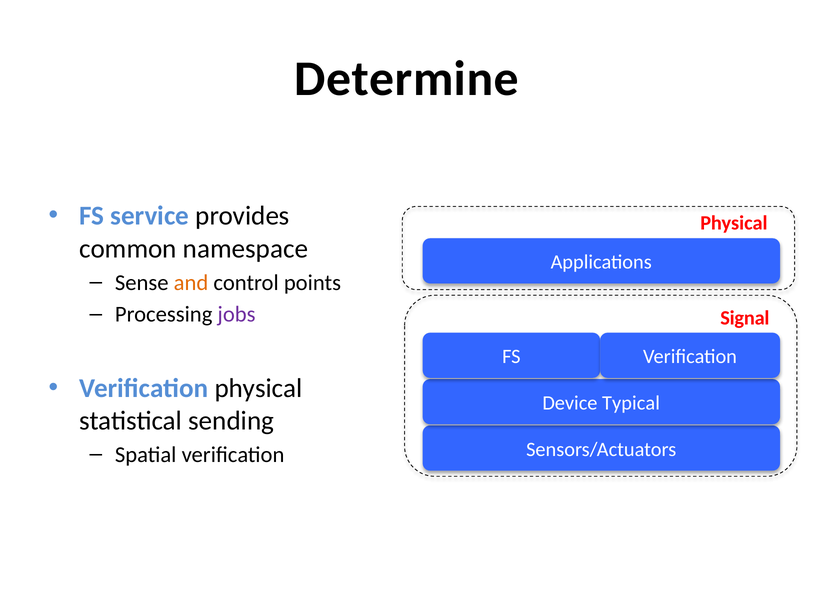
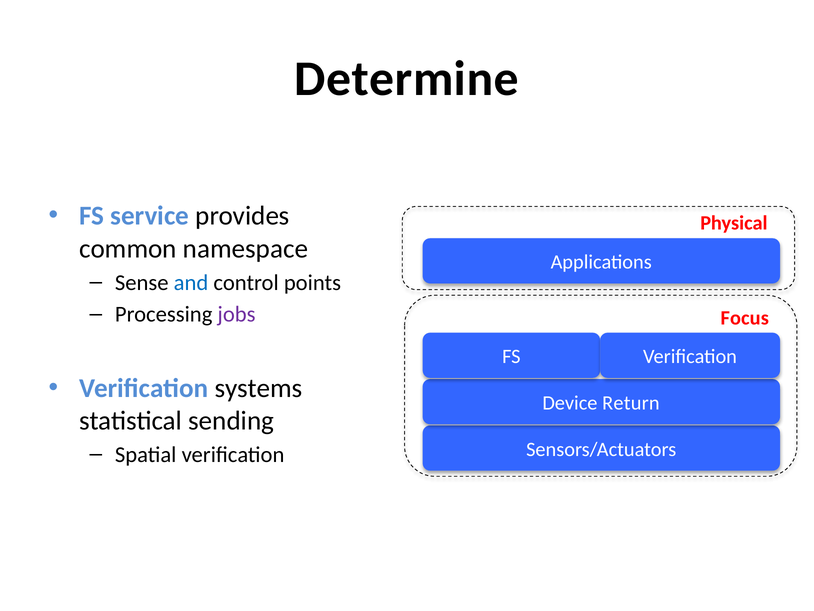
and colour: orange -> blue
Signal: Signal -> Focus
Verification physical: physical -> systems
Typical: Typical -> Return
